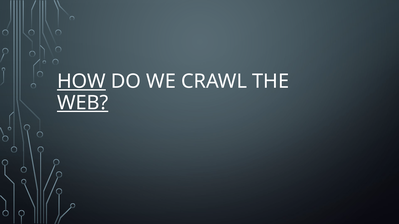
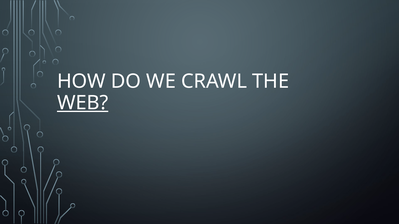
HOW underline: present -> none
